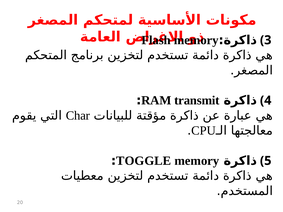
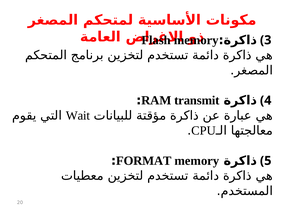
Char: Char -> Wait
TOGGLE: TOGGLE -> FORMAT
